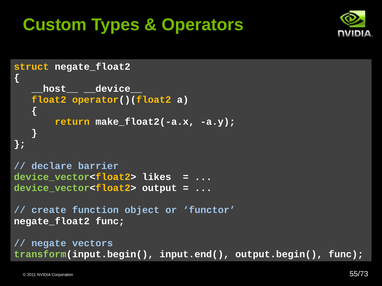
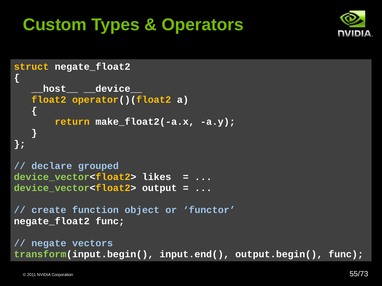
barrier: barrier -> grouped
